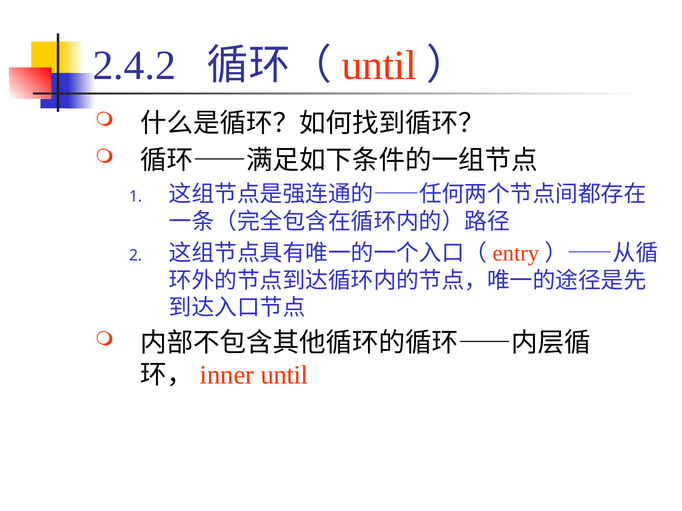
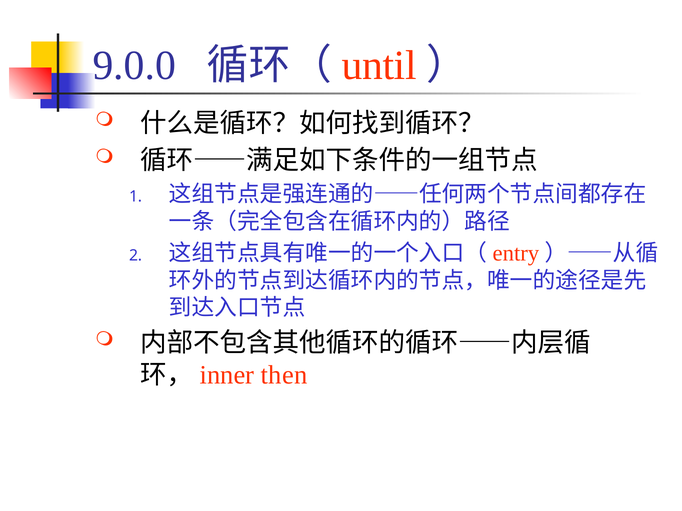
2.4.2: 2.4.2 -> 9.0.0
until at (284, 375): until -> then
